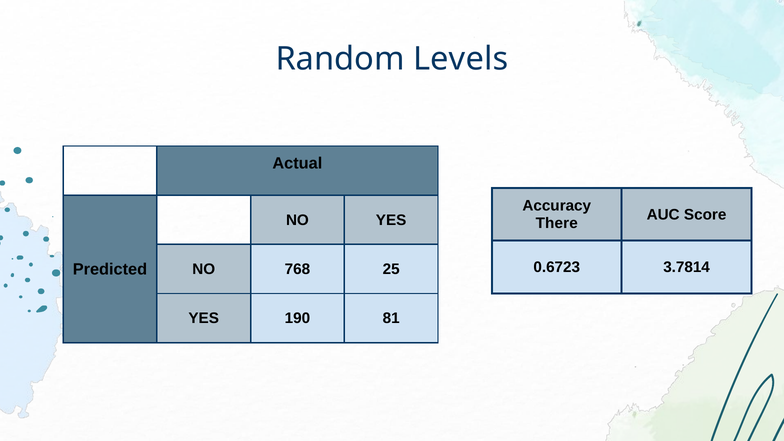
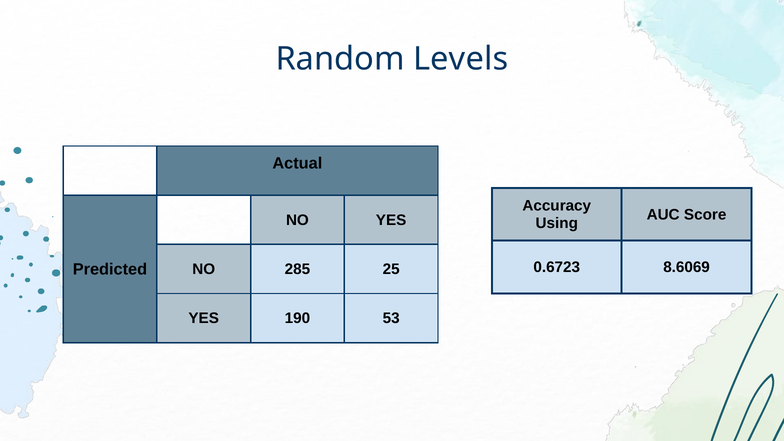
There: There -> Using
3.7814: 3.7814 -> 8.6069
768: 768 -> 285
81: 81 -> 53
